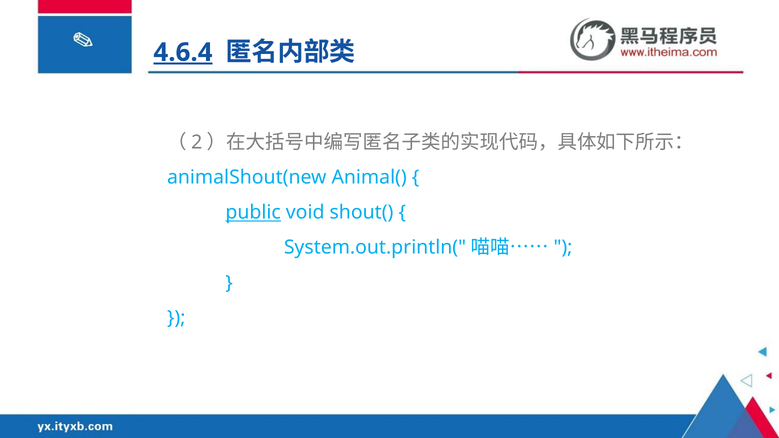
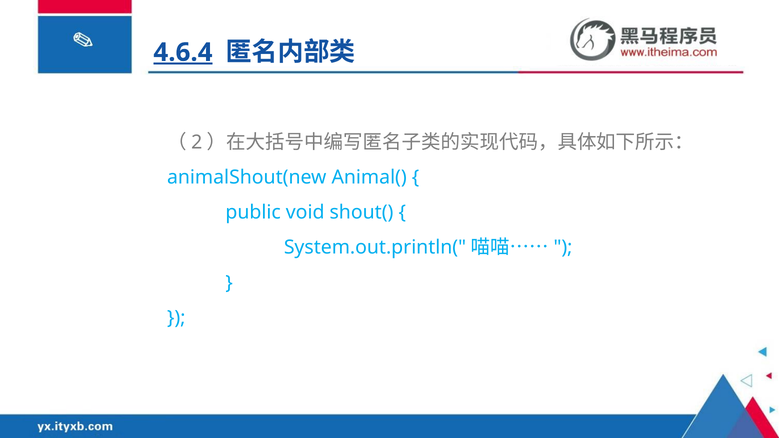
public underline: present -> none
